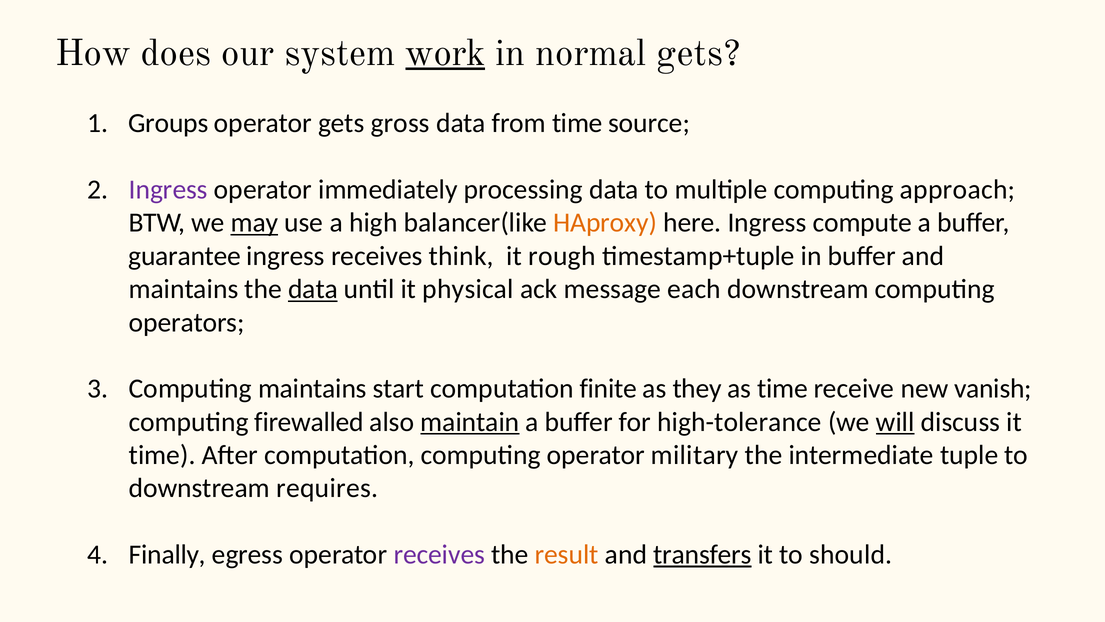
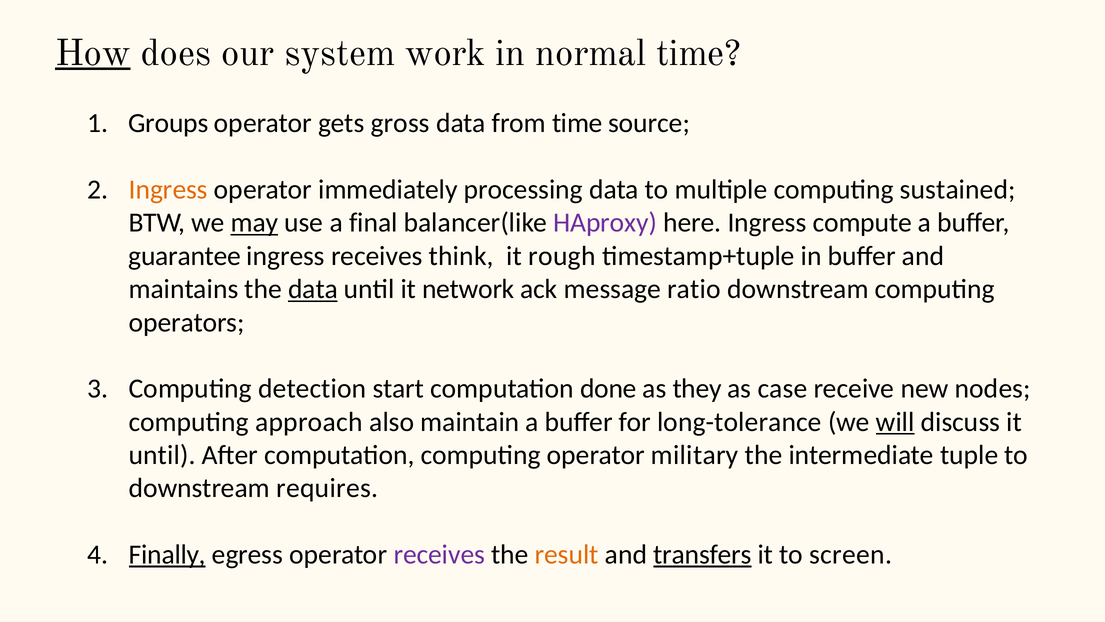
How underline: none -> present
work underline: present -> none
normal gets: gets -> time
Ingress at (168, 190) colour: purple -> orange
approach: approach -> sustained
high: high -> final
HAproxy colour: orange -> purple
physical: physical -> network
each: each -> ratio
Computing maintains: maintains -> detection
finite: finite -> done
as time: time -> case
vanish: vanish -> nodes
firewalled: firewalled -> approach
maintain underline: present -> none
high-tolerance: high-tolerance -> long-tolerance
time at (162, 455): time -> until
Finally underline: none -> present
should: should -> screen
